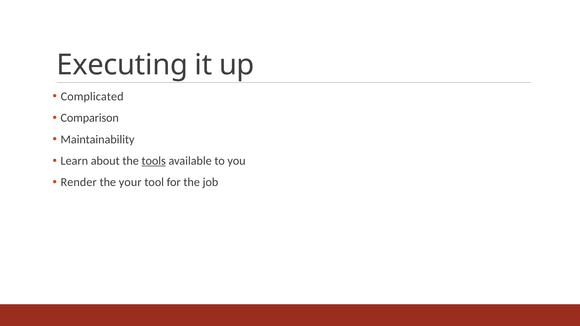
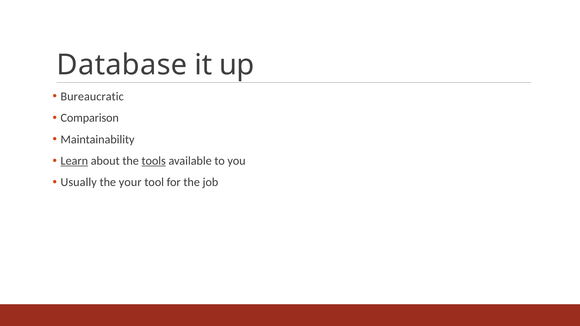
Executing: Executing -> Database
Complicated: Complicated -> Bureaucratic
Learn underline: none -> present
Render: Render -> Usually
